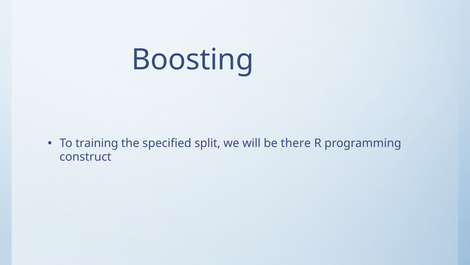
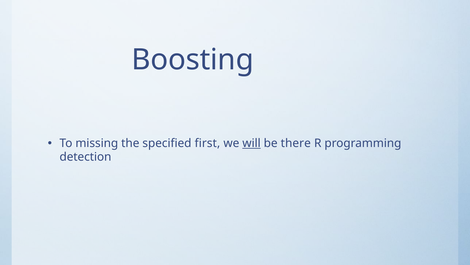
training: training -> missing
split: split -> first
will underline: none -> present
construct: construct -> detection
